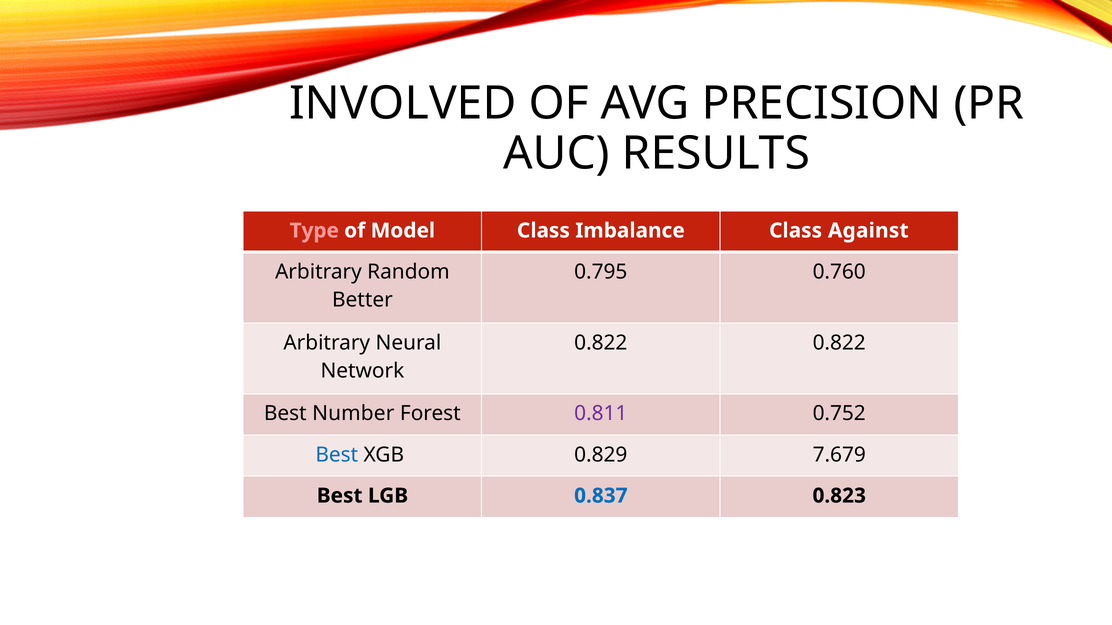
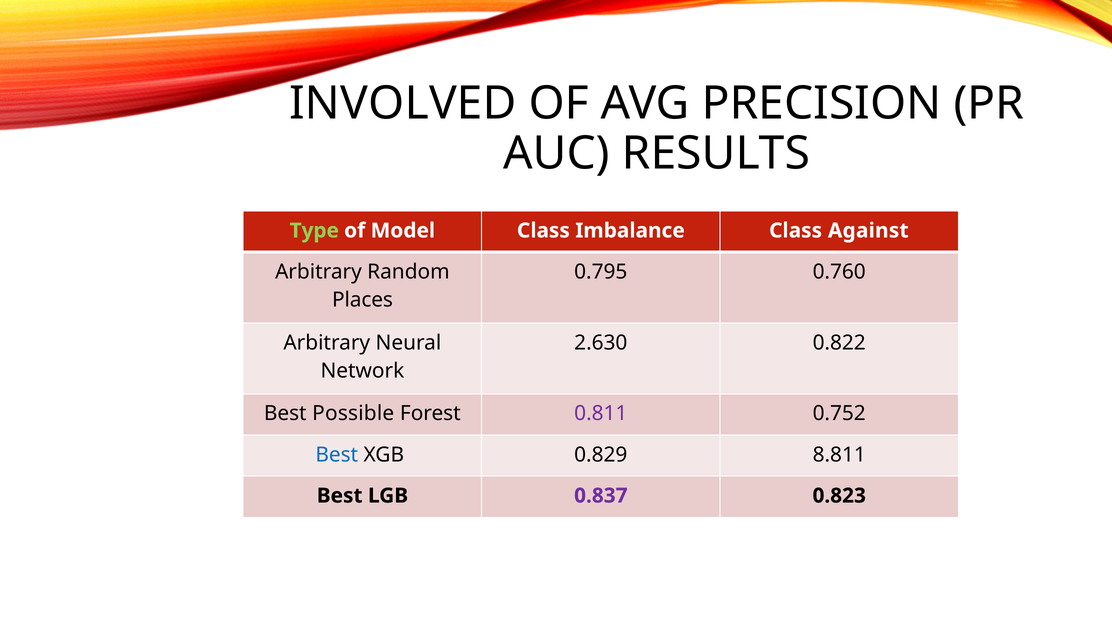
Type colour: pink -> light green
Better: Better -> Places
0.822 at (601, 343): 0.822 -> 2.630
Number: Number -> Possible
7.679: 7.679 -> 8.811
0.837 colour: blue -> purple
